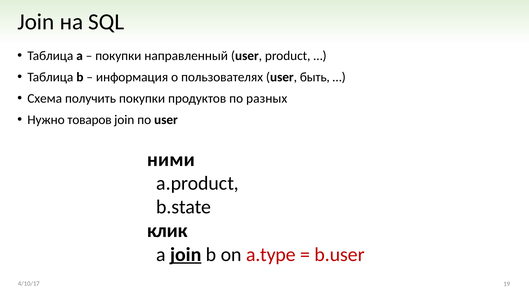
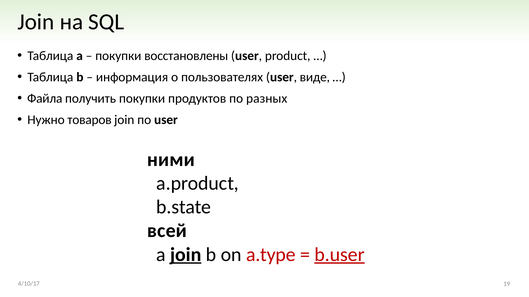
направленный: направленный -> восстановлены
быть: быть -> виде
Схема: Схема -> Файла
клик: клик -> всей
b.user underline: none -> present
